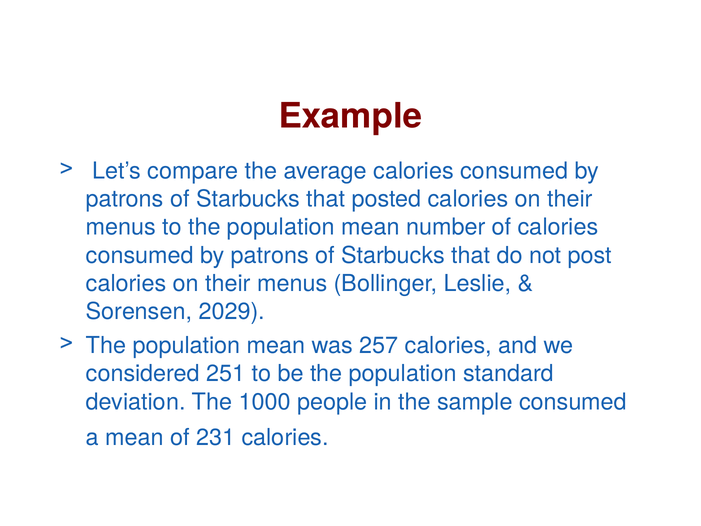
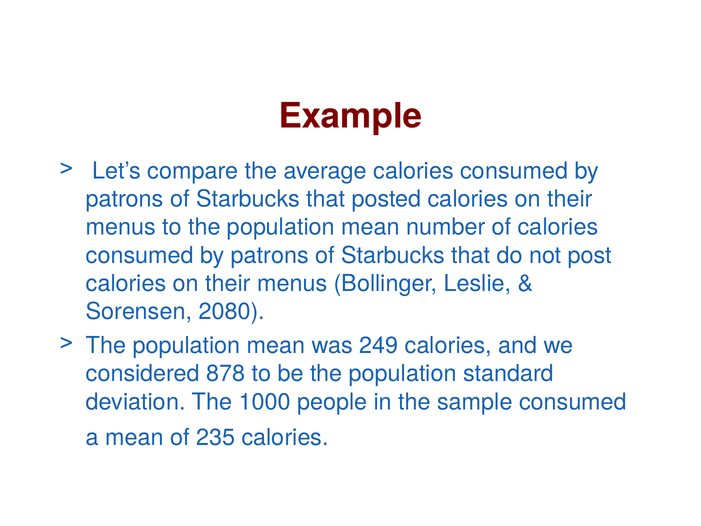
2029: 2029 -> 2080
257: 257 -> 249
251: 251 -> 878
231: 231 -> 235
